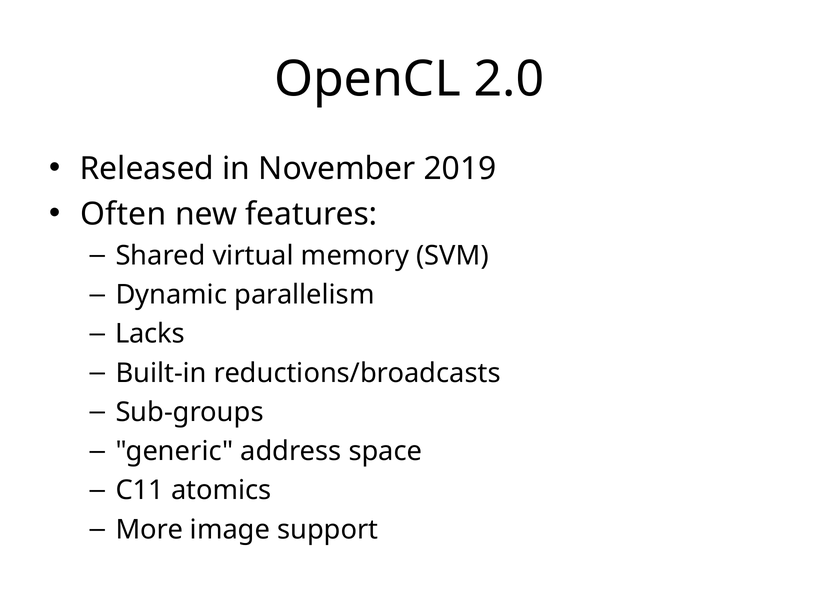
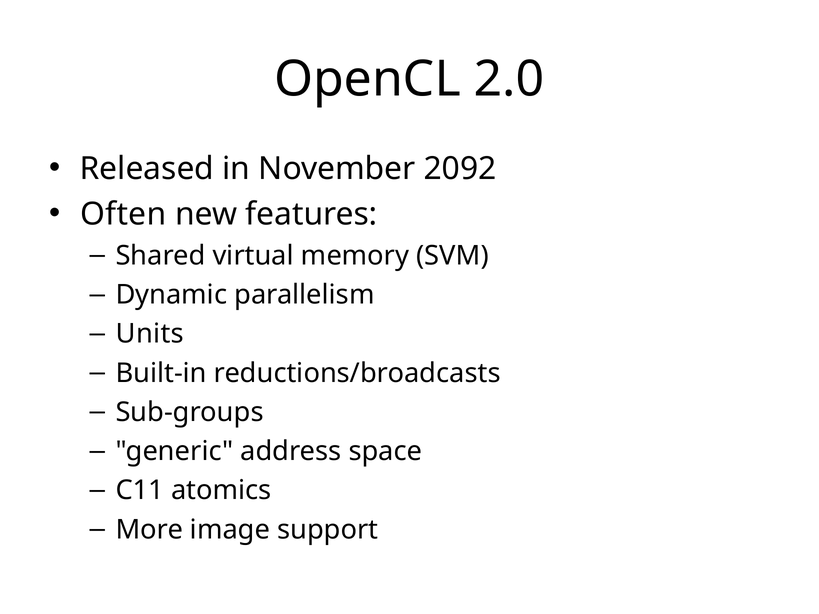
2019: 2019 -> 2092
Lacks: Lacks -> Units
